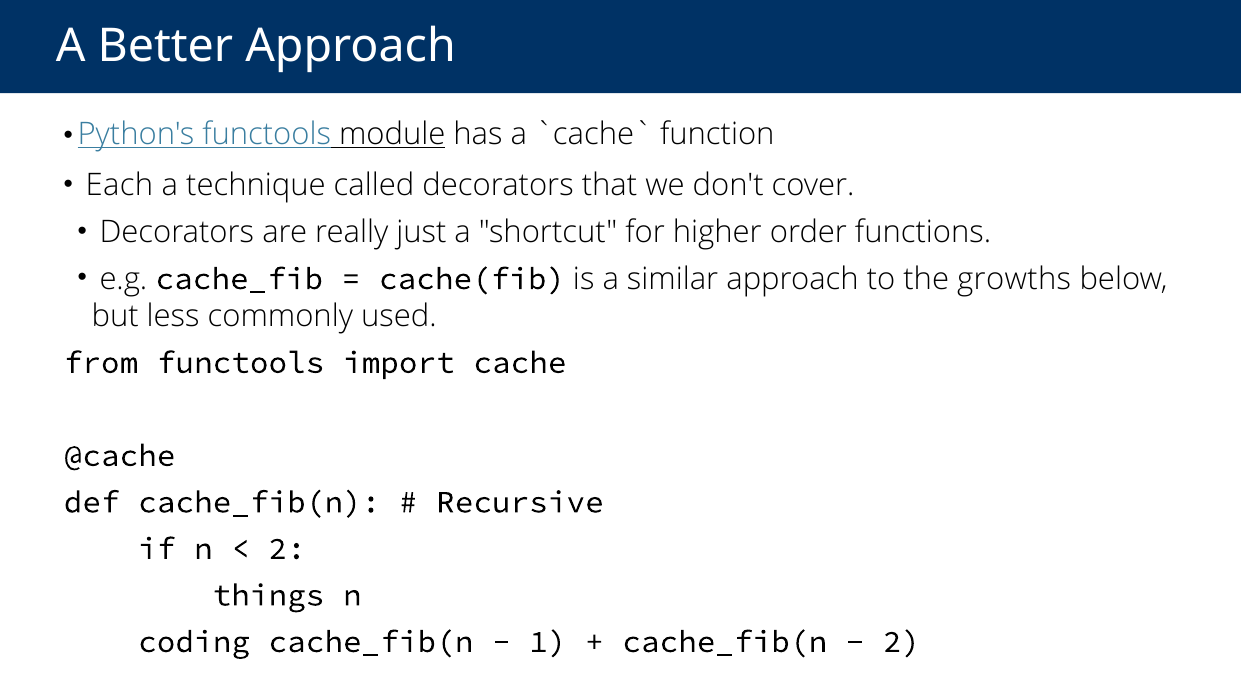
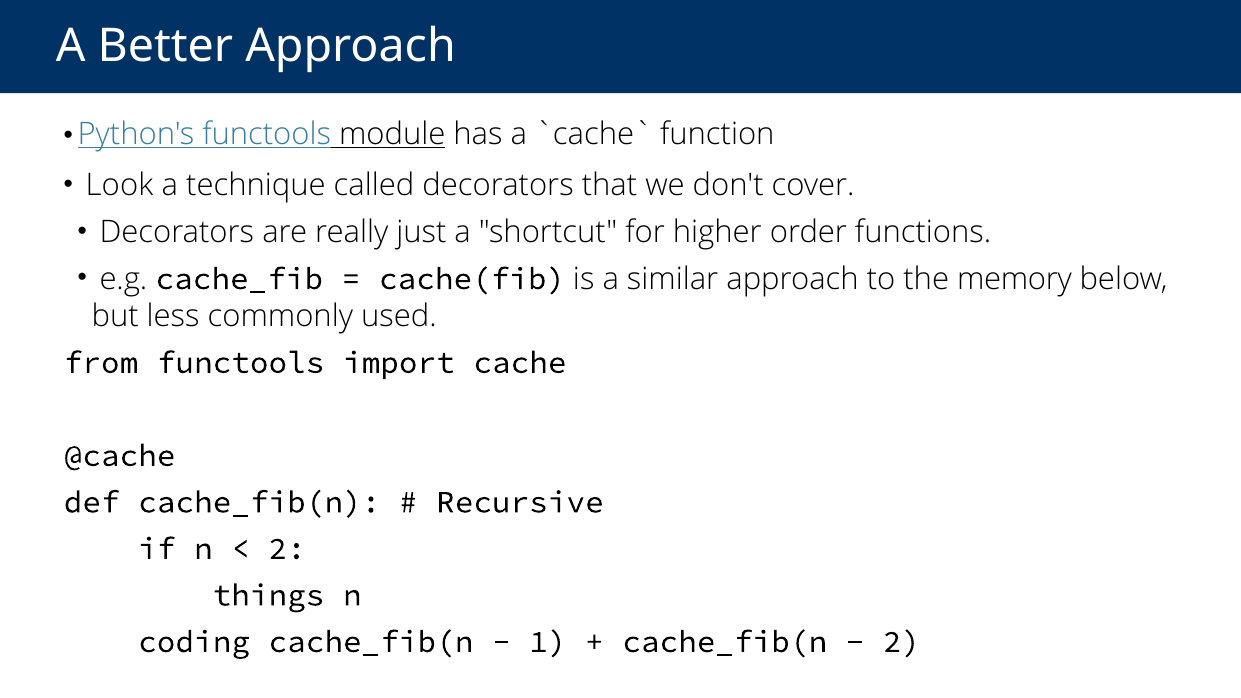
Each: Each -> Look
growths: growths -> memory
